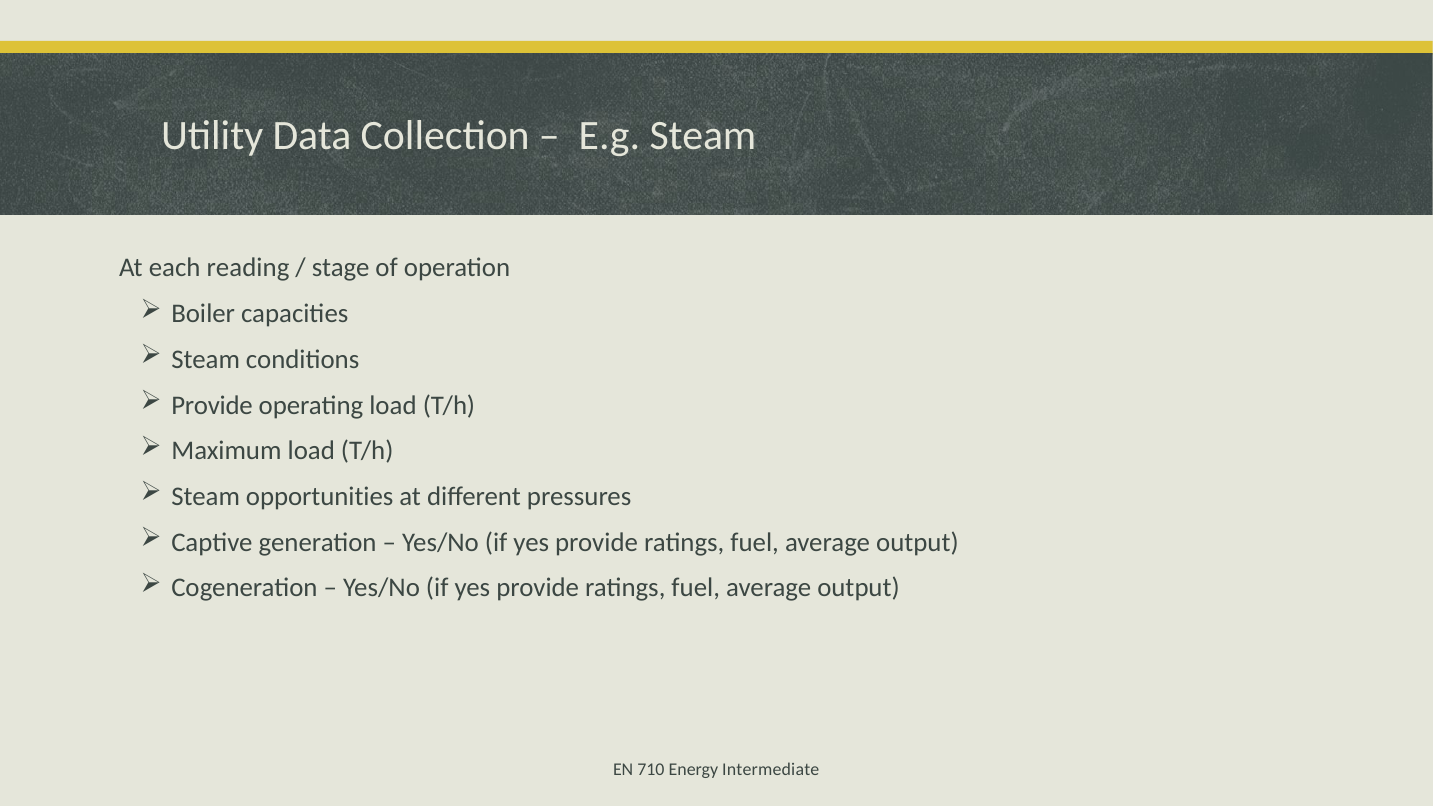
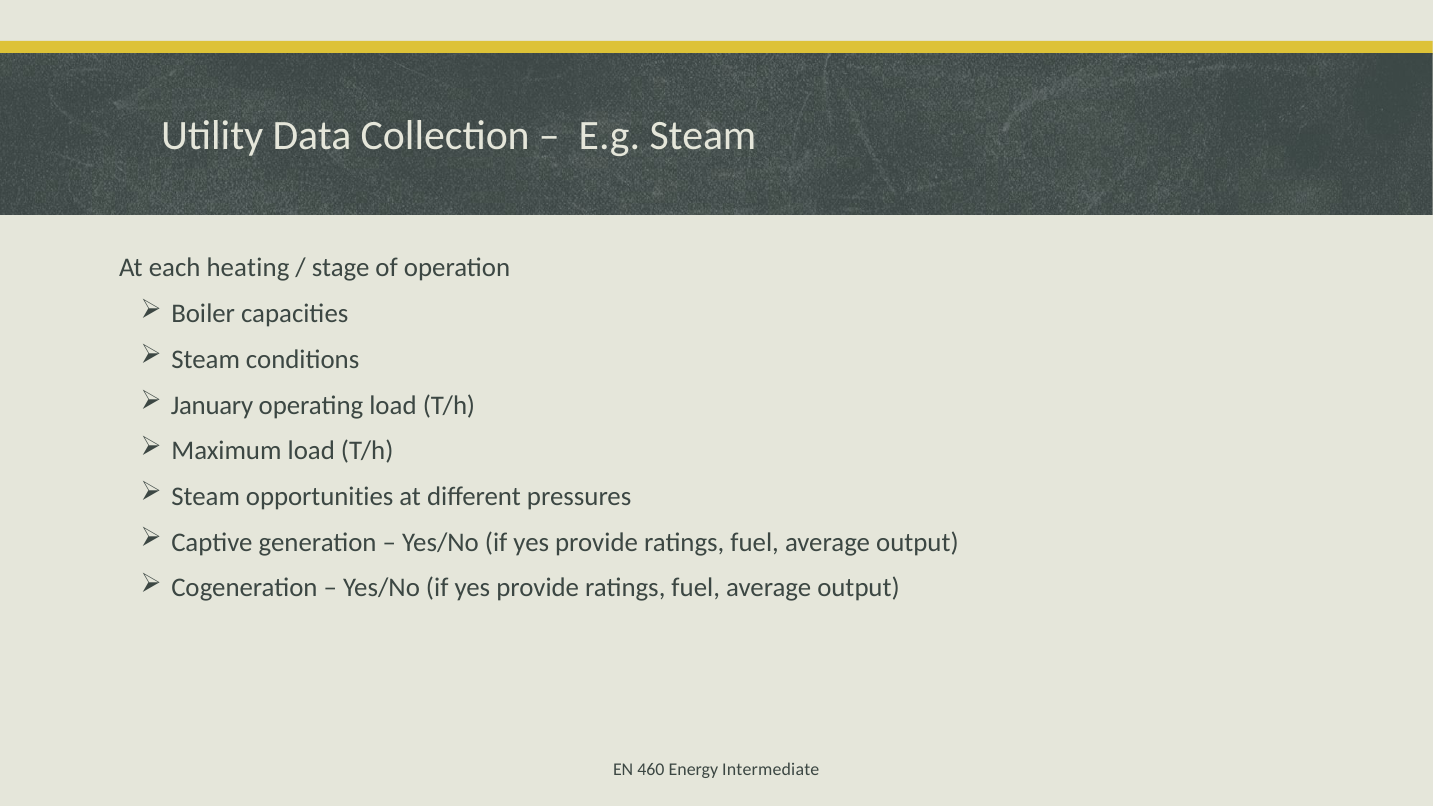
reading: reading -> heating
Provide at (212, 405): Provide -> January
710: 710 -> 460
